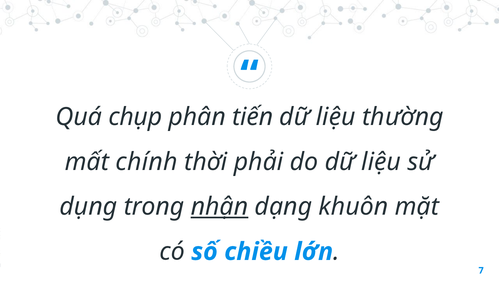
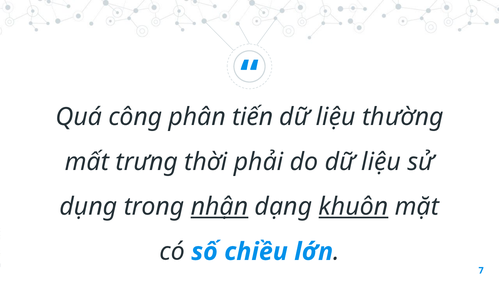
chụp: chụp -> công
chính: chính -> trưng
khuôn underline: none -> present
